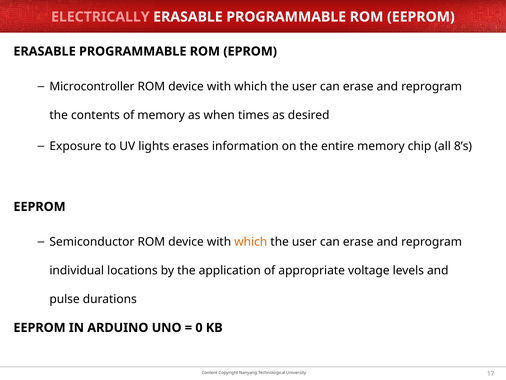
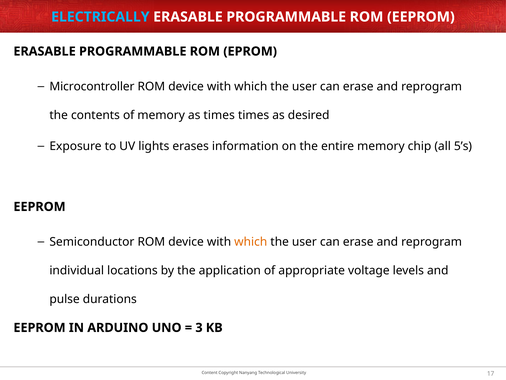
ELECTRICALLY colour: pink -> light blue
as when: when -> times
8’s: 8’s -> 5’s
0: 0 -> 3
